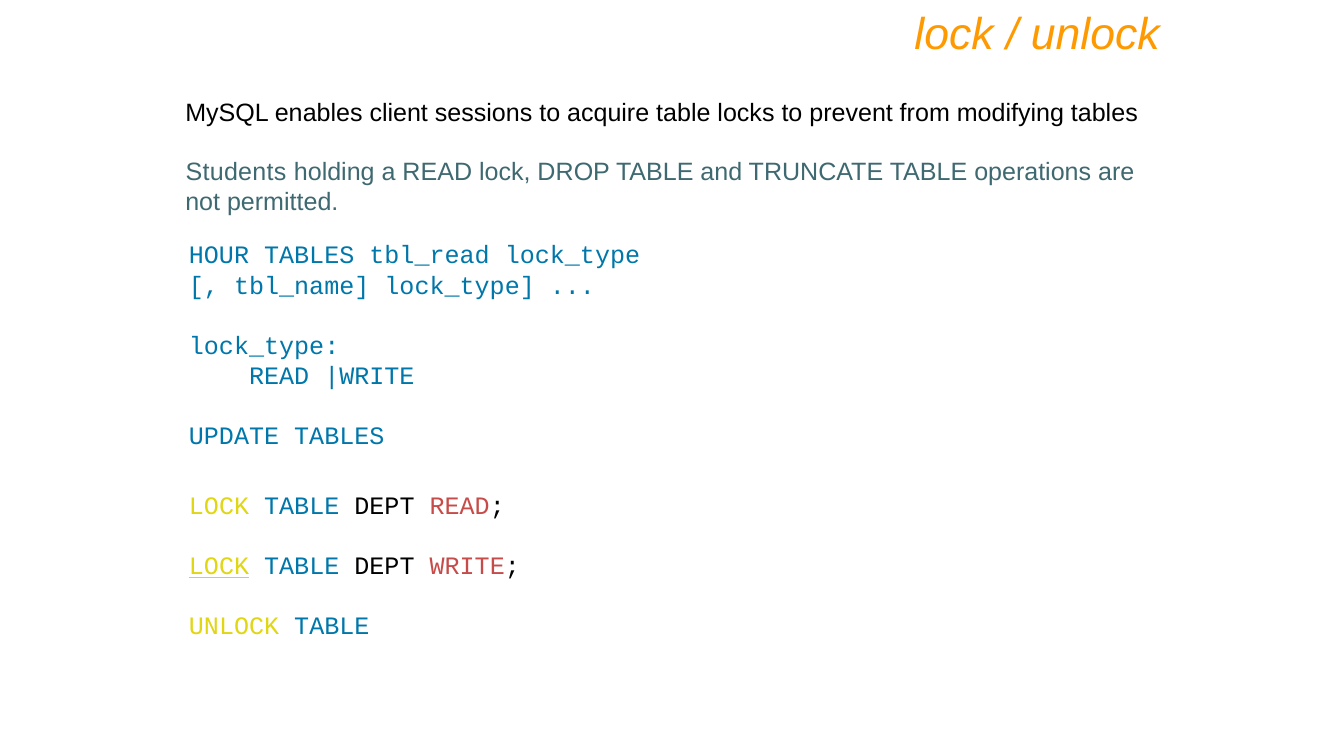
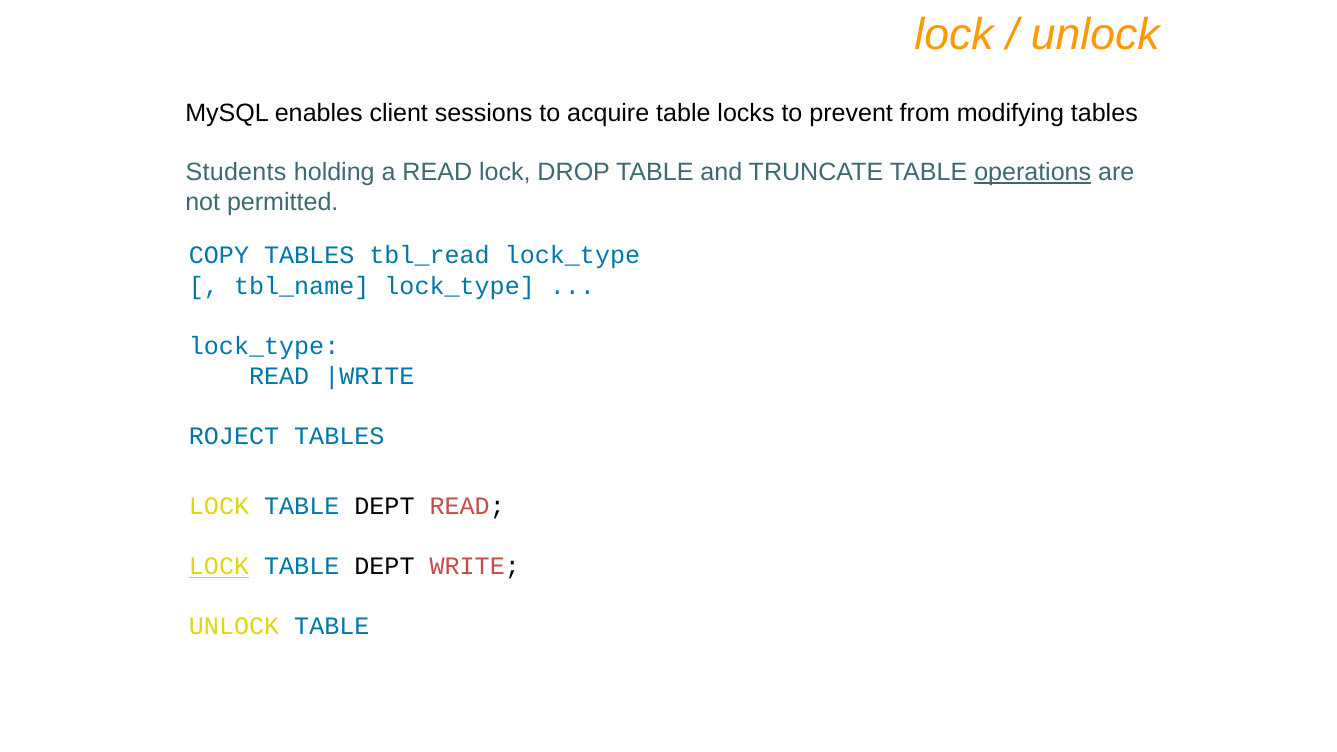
operations underline: none -> present
HOUR: HOUR -> COPY
UPDATE: UPDATE -> ROJECT
